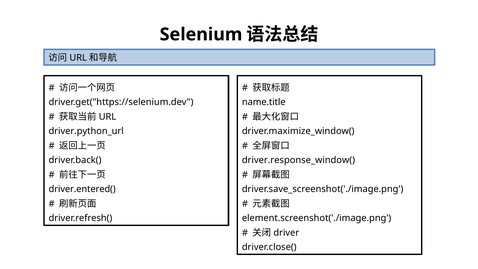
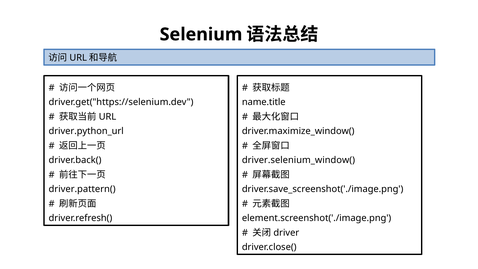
driver.response_window(: driver.response_window( -> driver.selenium_window(
driver.entered(: driver.entered( -> driver.pattern(
